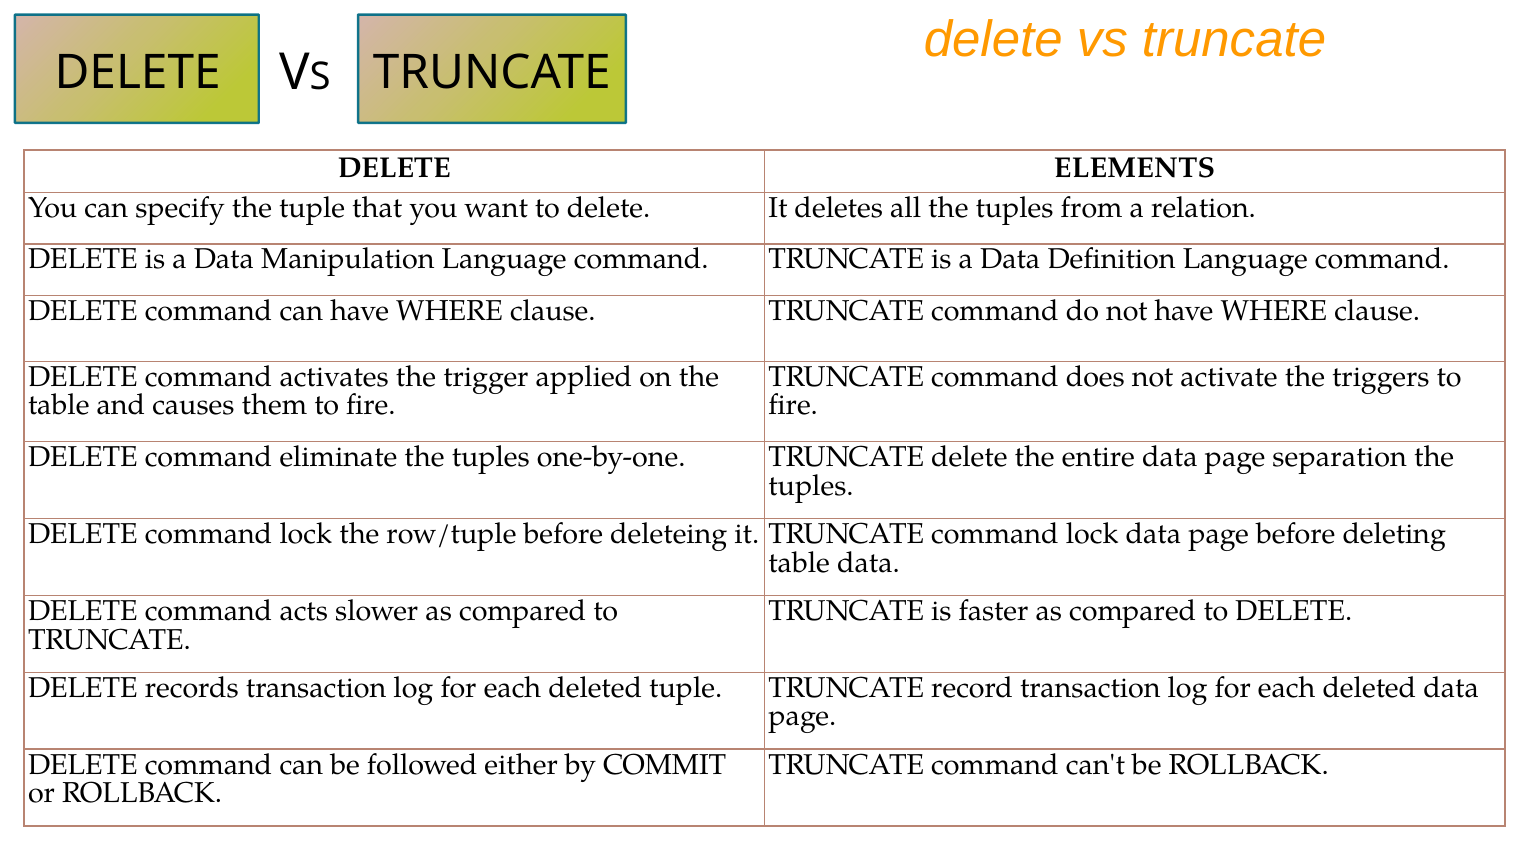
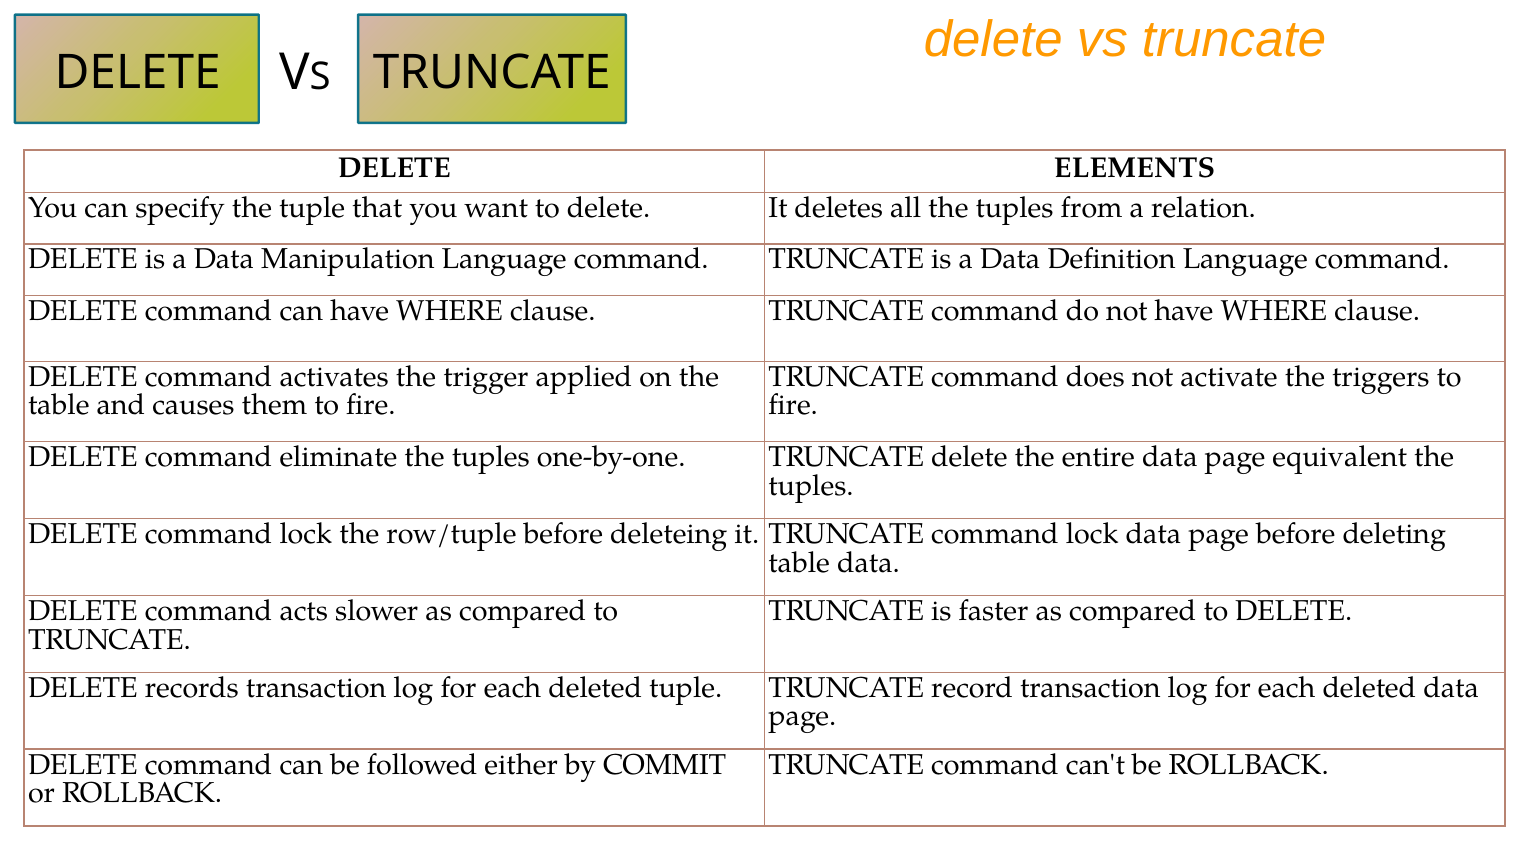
separation: separation -> equivalent
